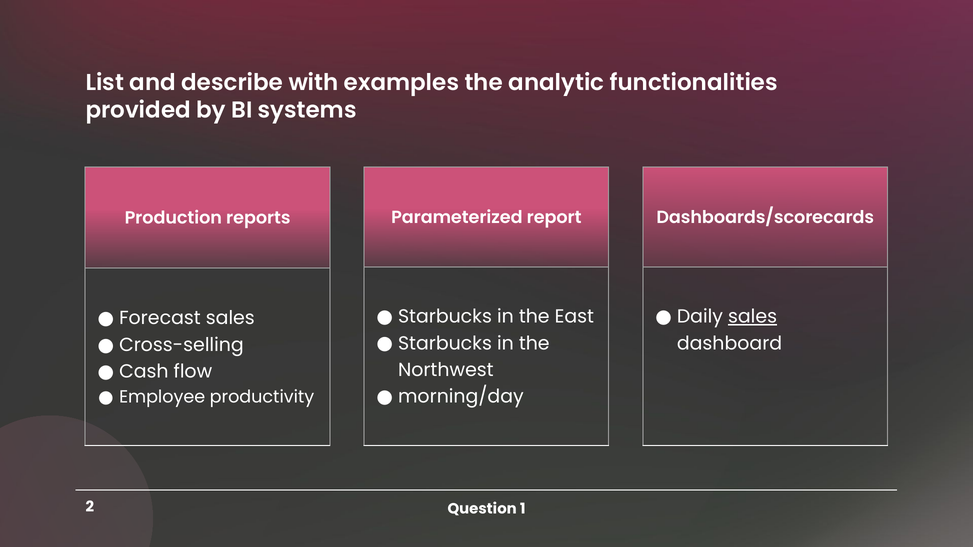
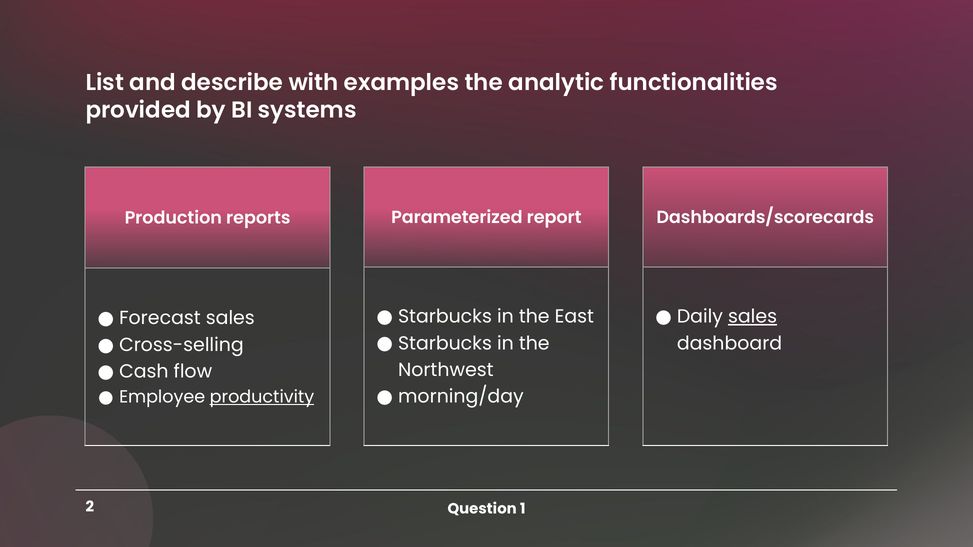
productivity underline: none -> present
